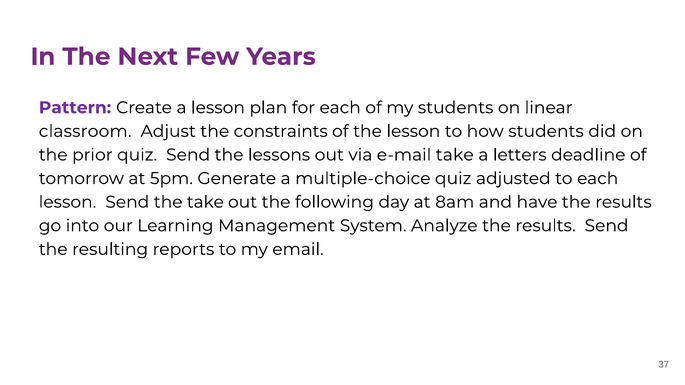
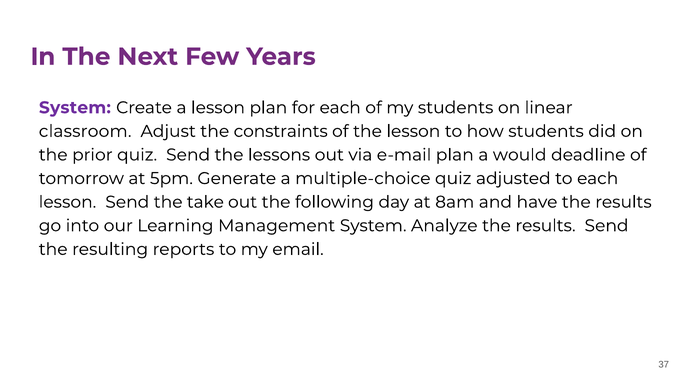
Pattern at (75, 108): Pattern -> System
e-mail take: take -> plan
letters: letters -> would
